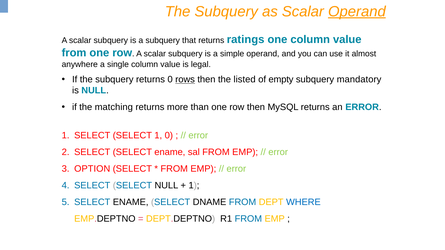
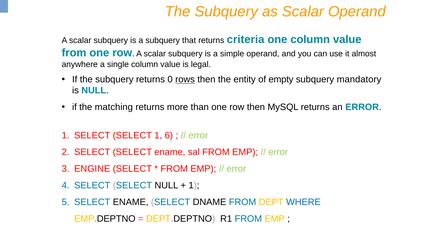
Operand at (357, 12) underline: present -> none
ratings: ratings -> criteria
listed: listed -> entity
1 0: 0 -> 6
OPTION: OPTION -> ENGINE
